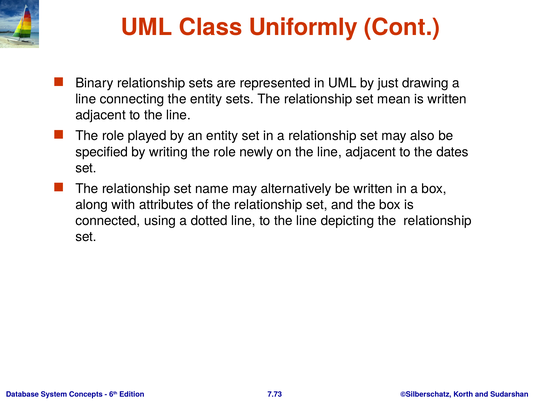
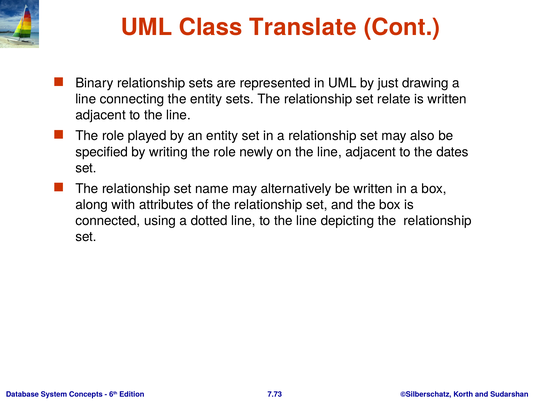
Uniformly: Uniformly -> Translate
mean: mean -> relate
